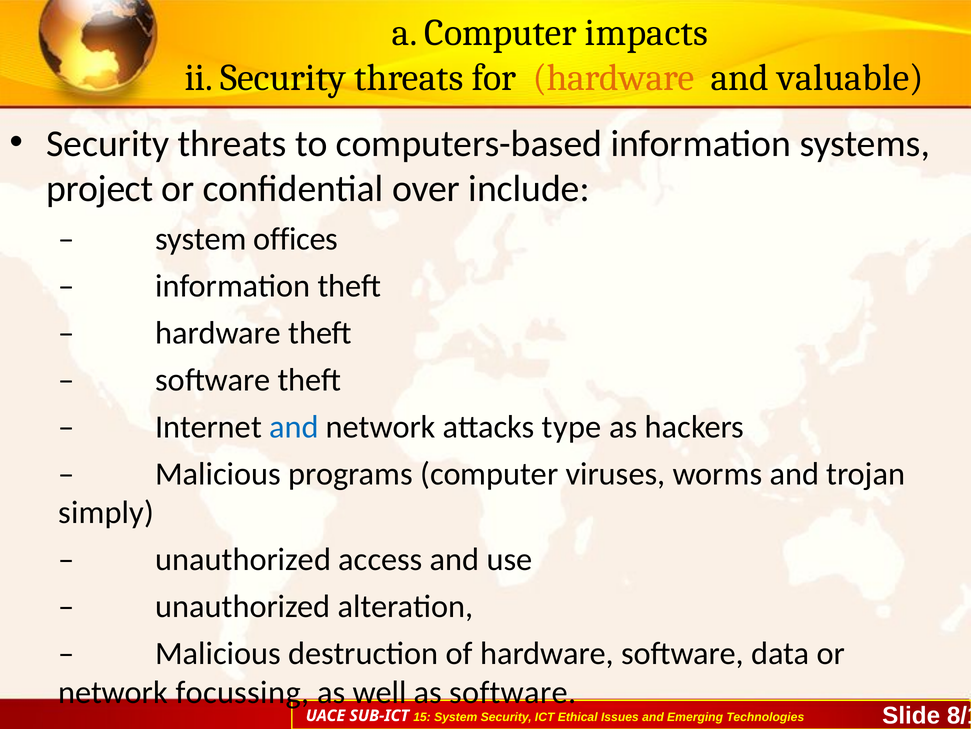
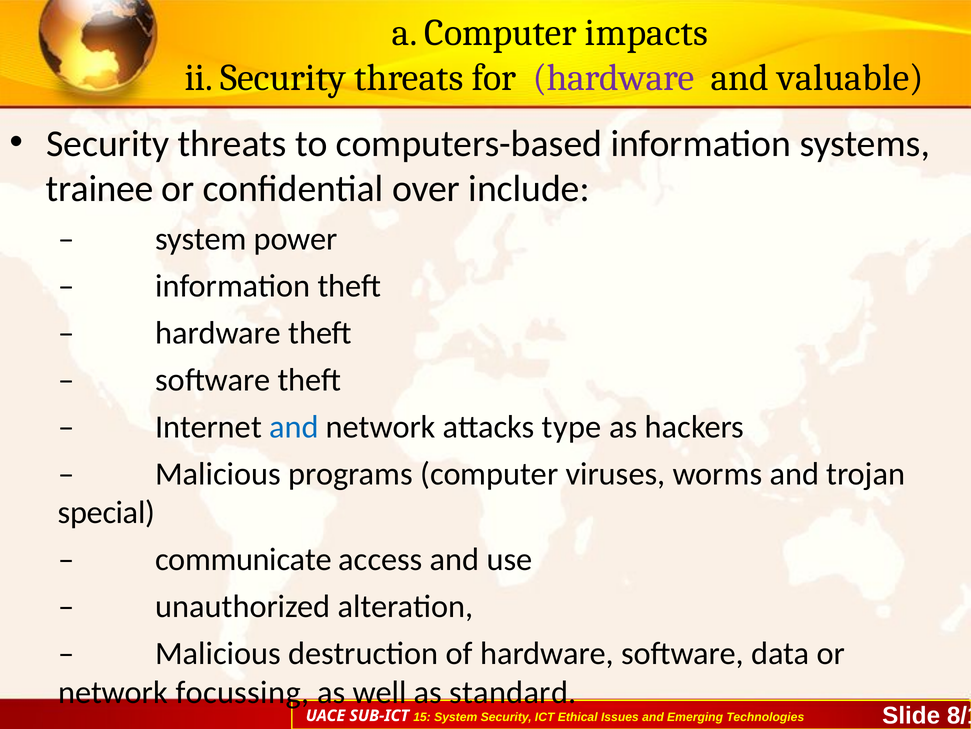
hardware at (614, 78) colour: orange -> purple
project: project -> trainee
offices: offices -> power
simply: simply -> special
unauthorized at (243, 559): unauthorized -> communicate
as software: software -> standard
